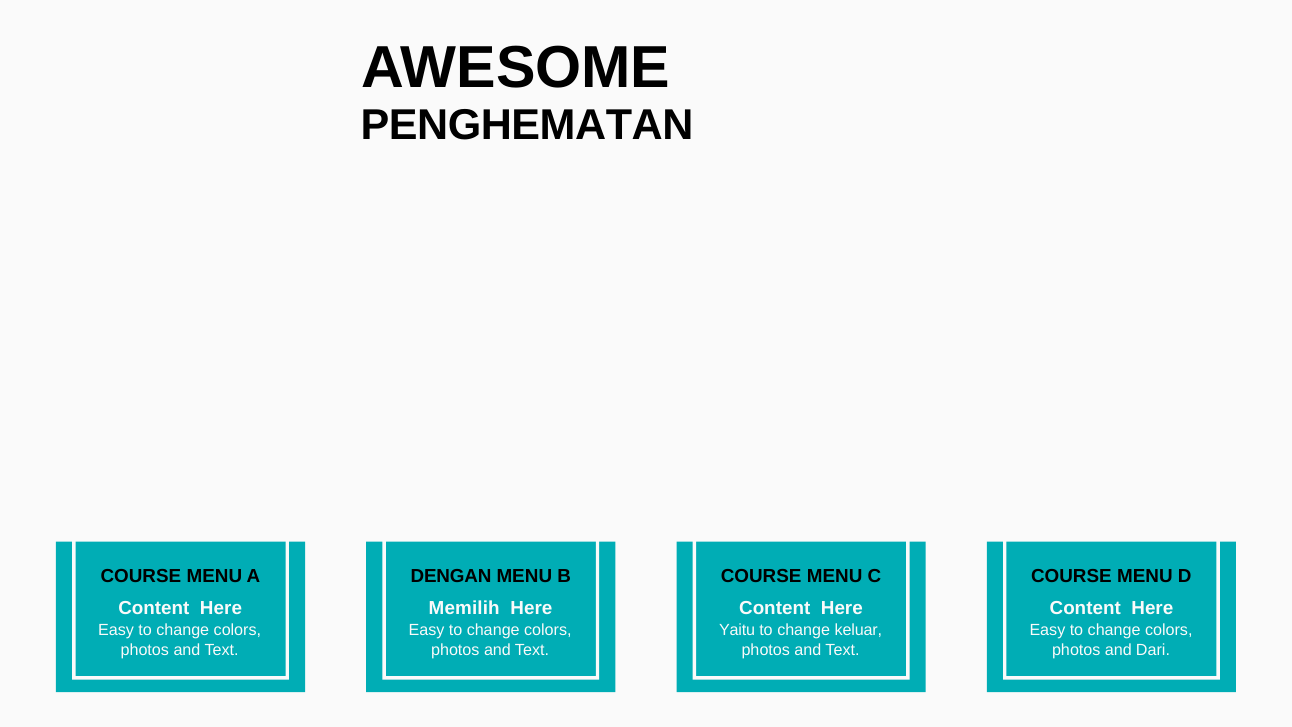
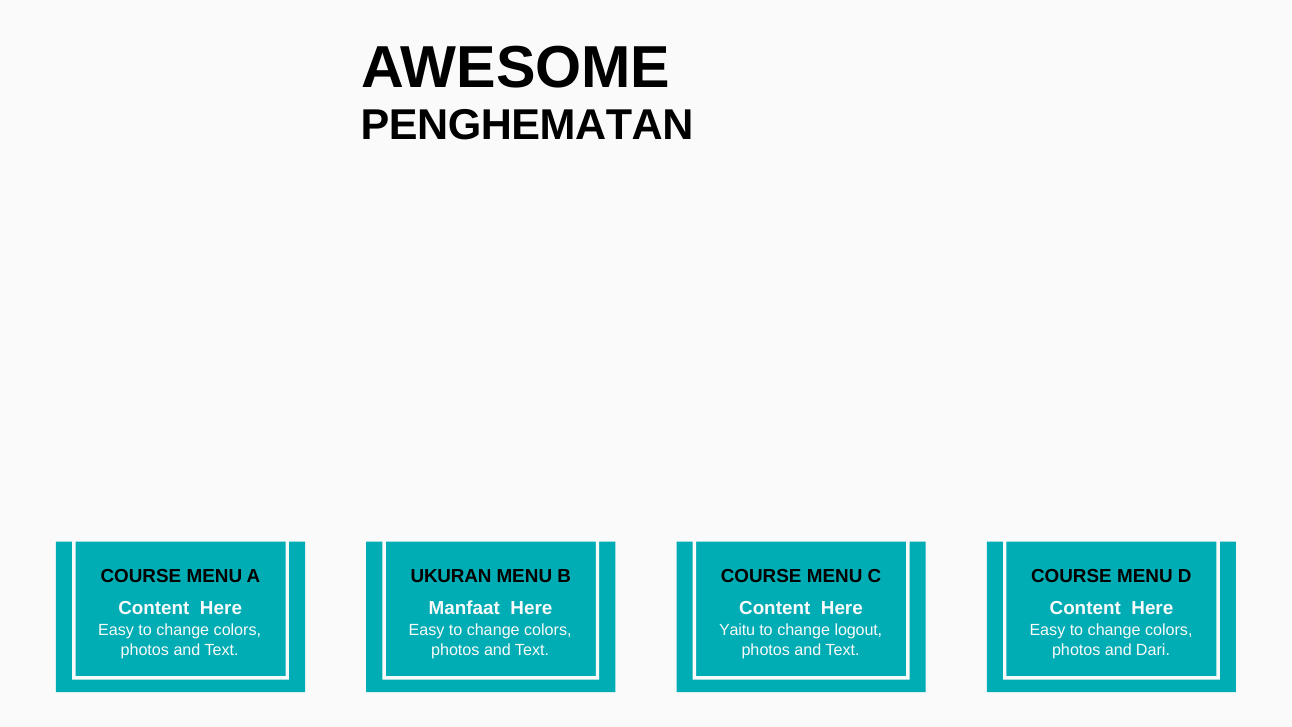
DENGAN: DENGAN -> UKURAN
Memilih: Memilih -> Manfaat
keluar: keluar -> logout
